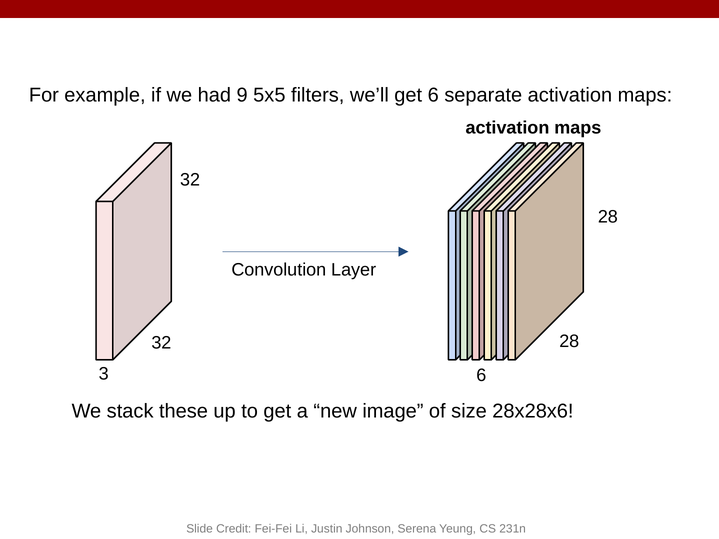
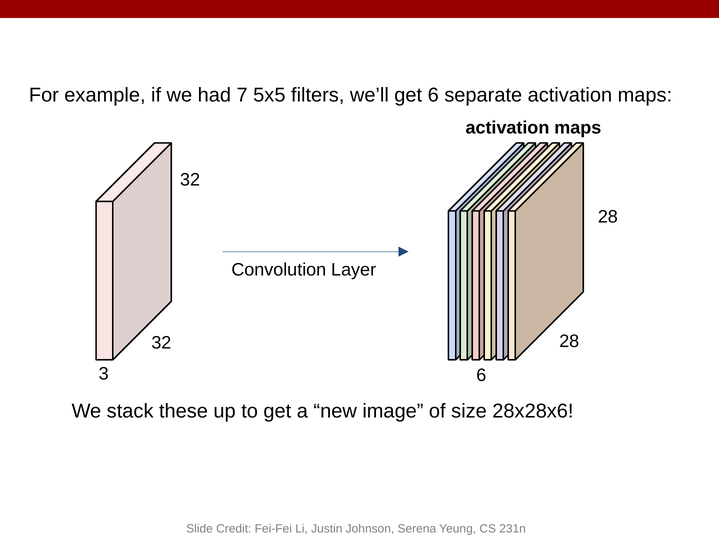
9: 9 -> 7
